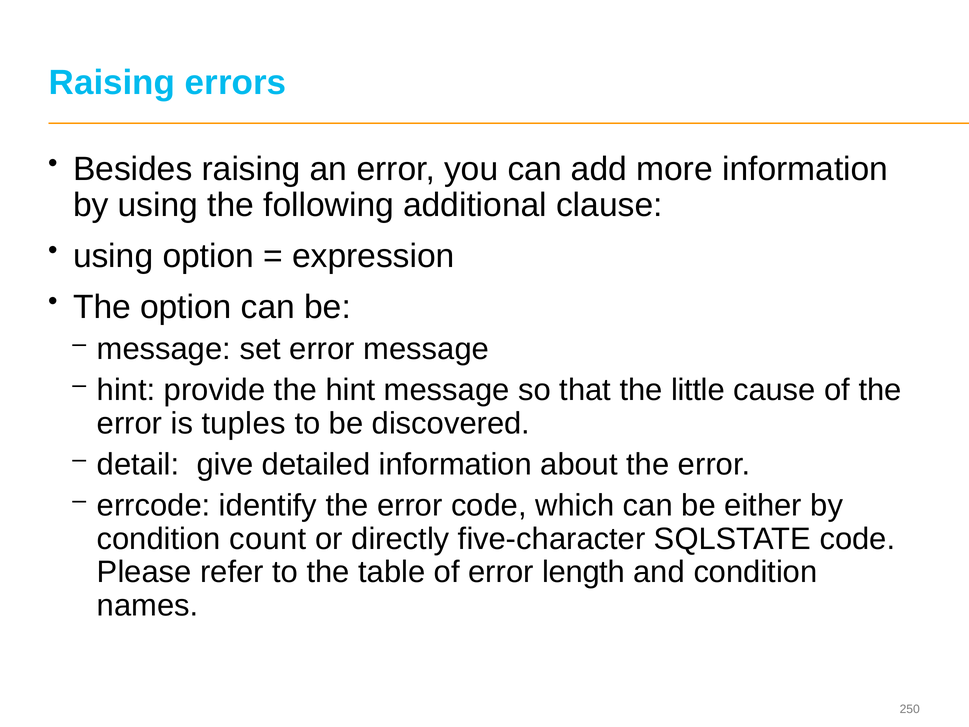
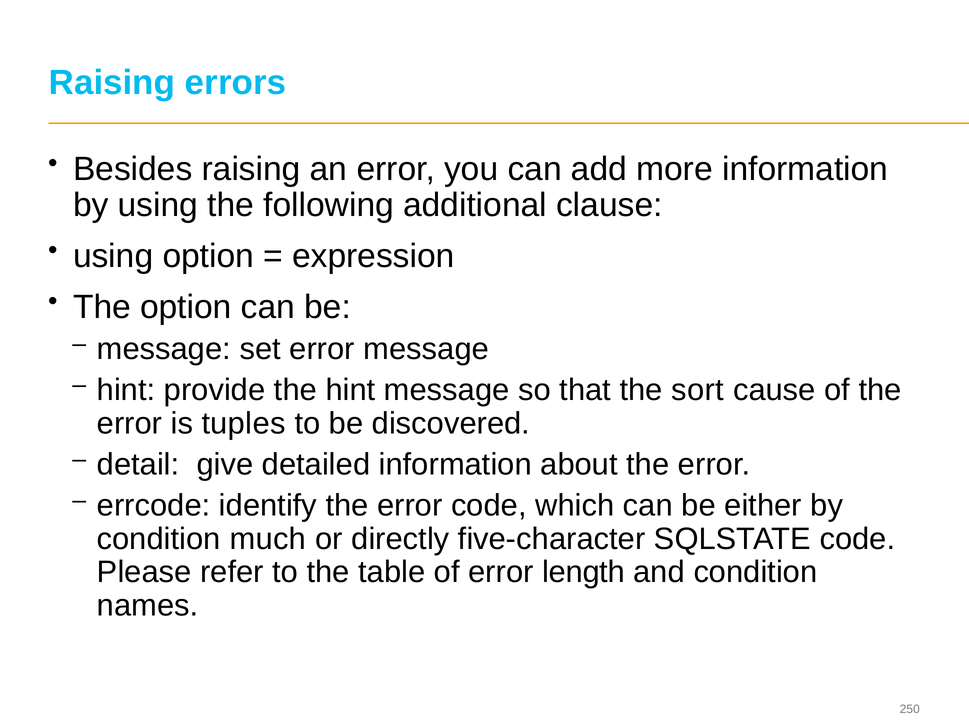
little: little -> sort
count: count -> much
